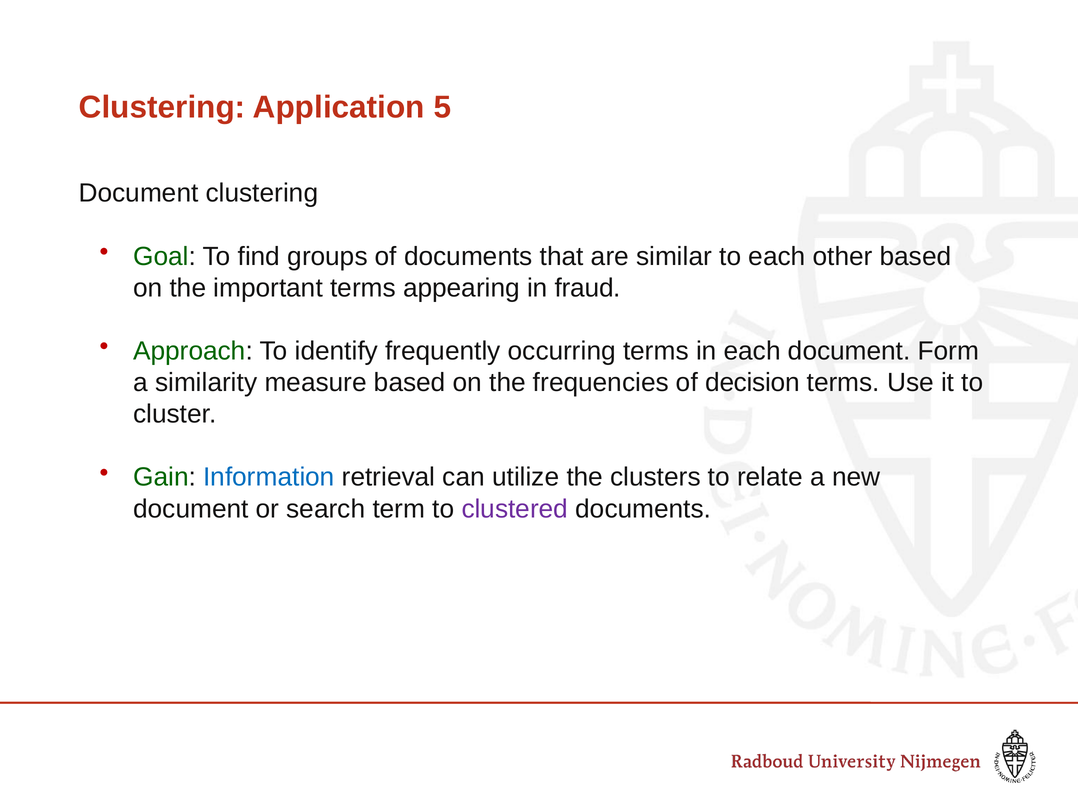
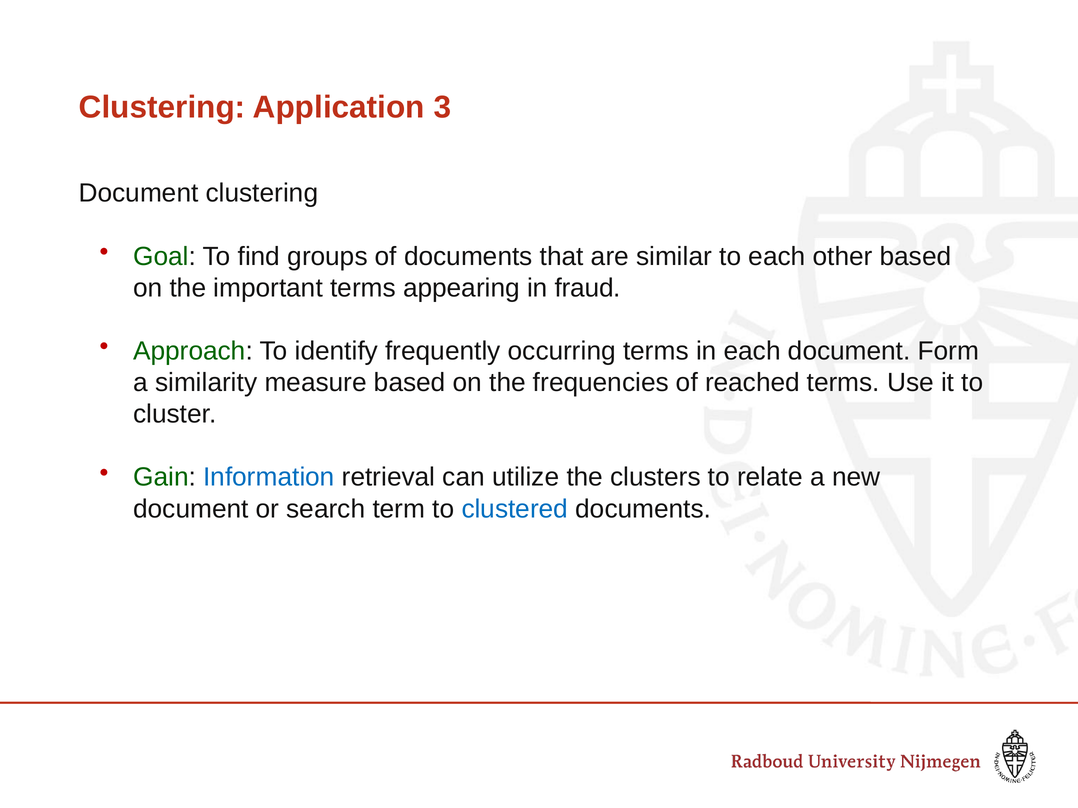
5: 5 -> 3
decision: decision -> reached
clustered colour: purple -> blue
